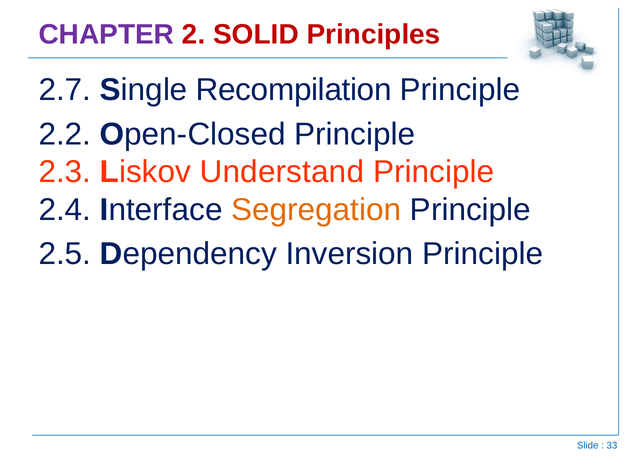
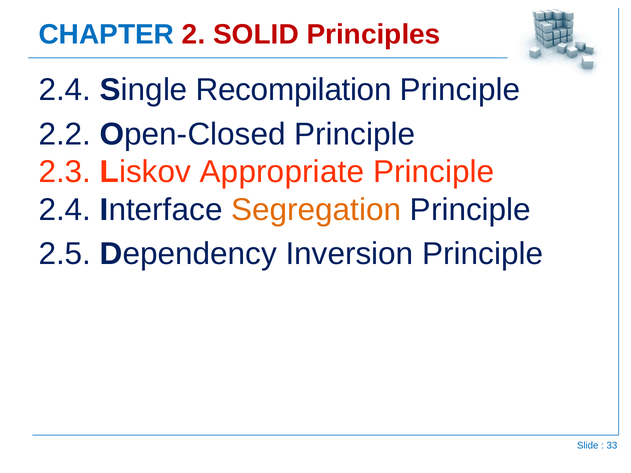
CHAPTER colour: purple -> blue
2.7 at (65, 90): 2.7 -> 2.4
Understand: Understand -> Appropriate
